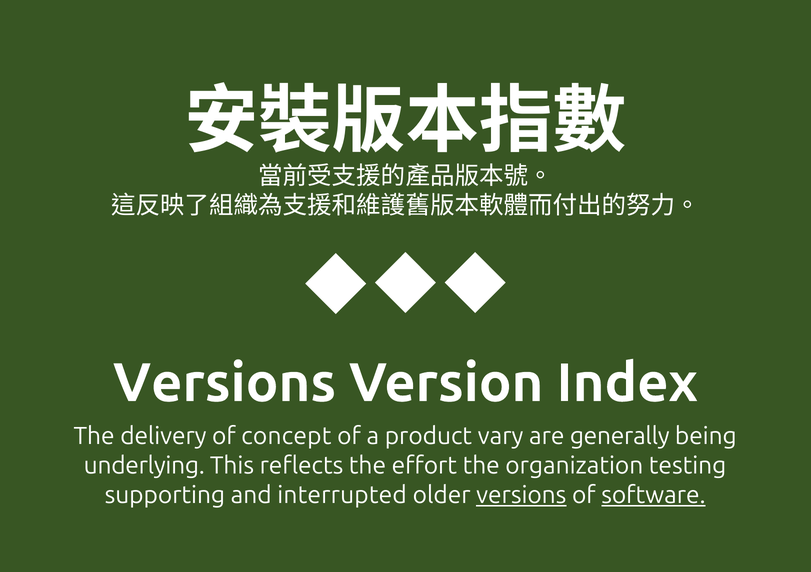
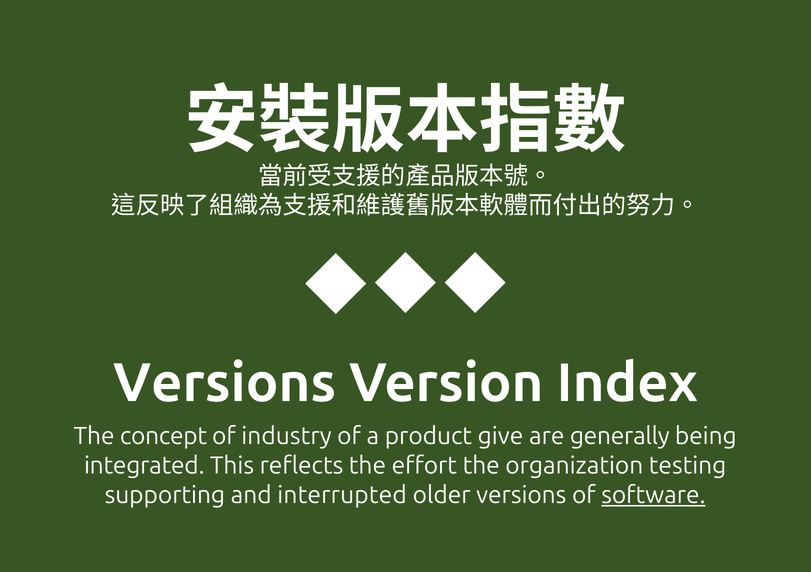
delivery: delivery -> concept
concept: concept -> industry
vary: vary -> give
underlying: underlying -> integrated
versions at (521, 495) underline: present -> none
